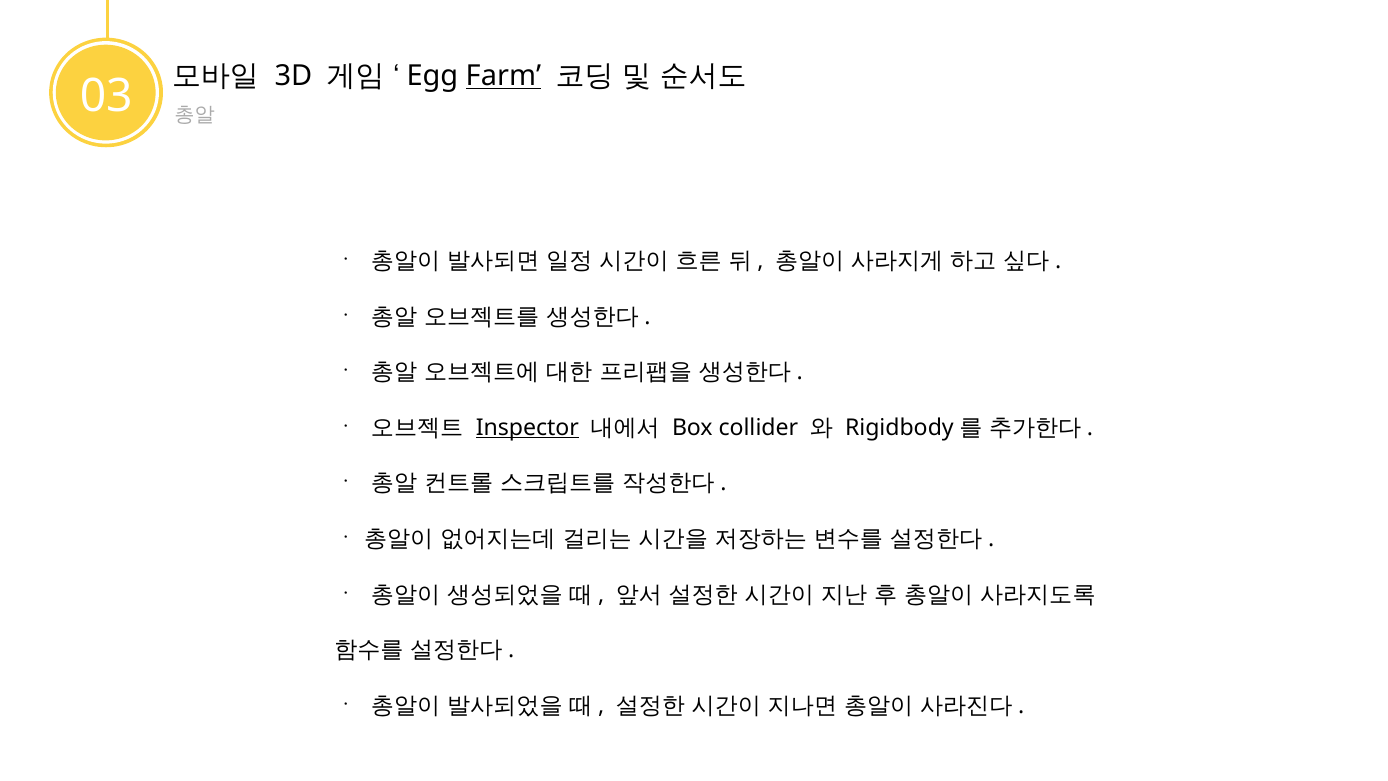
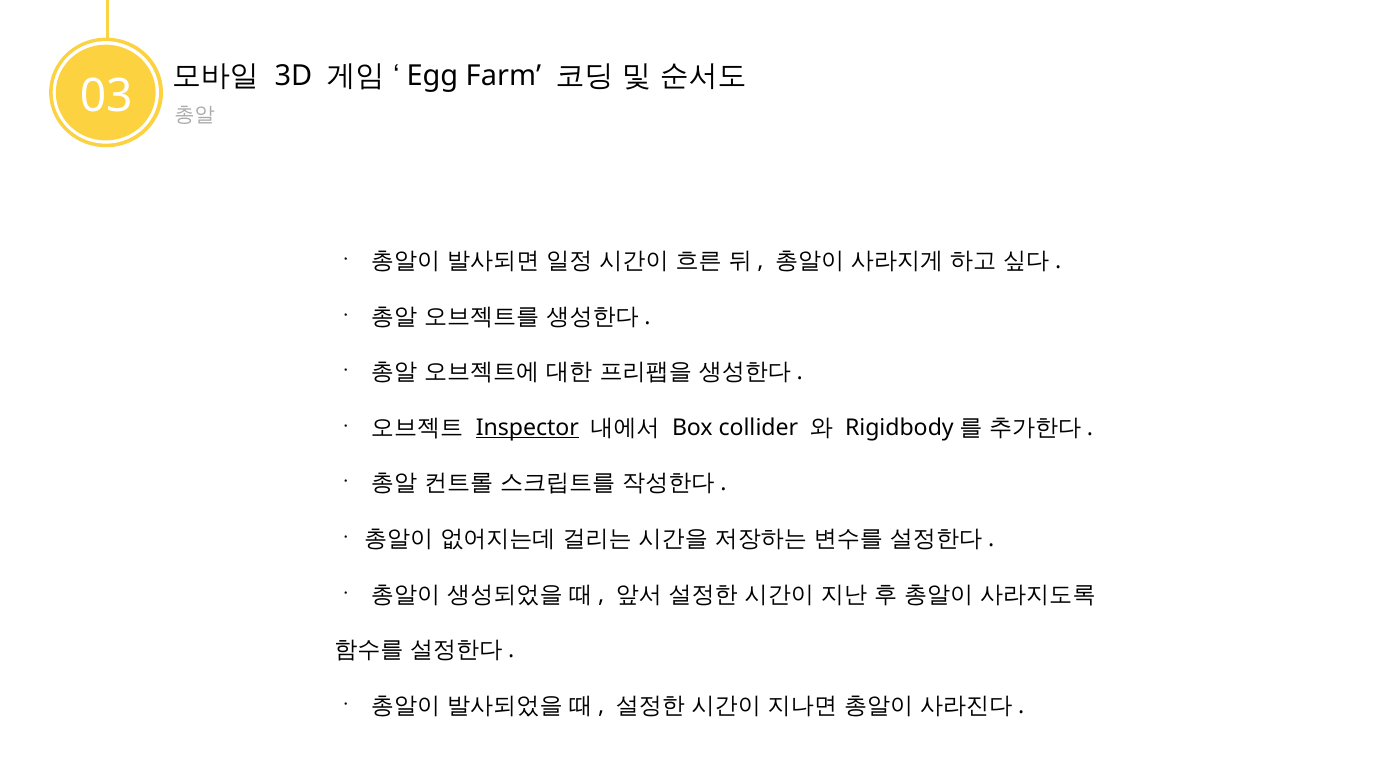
Farm underline: present -> none
